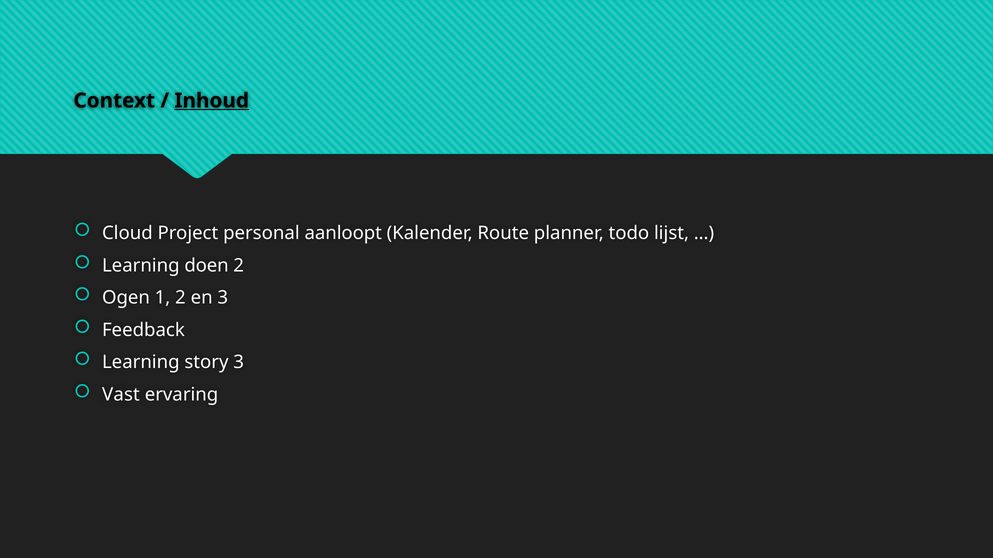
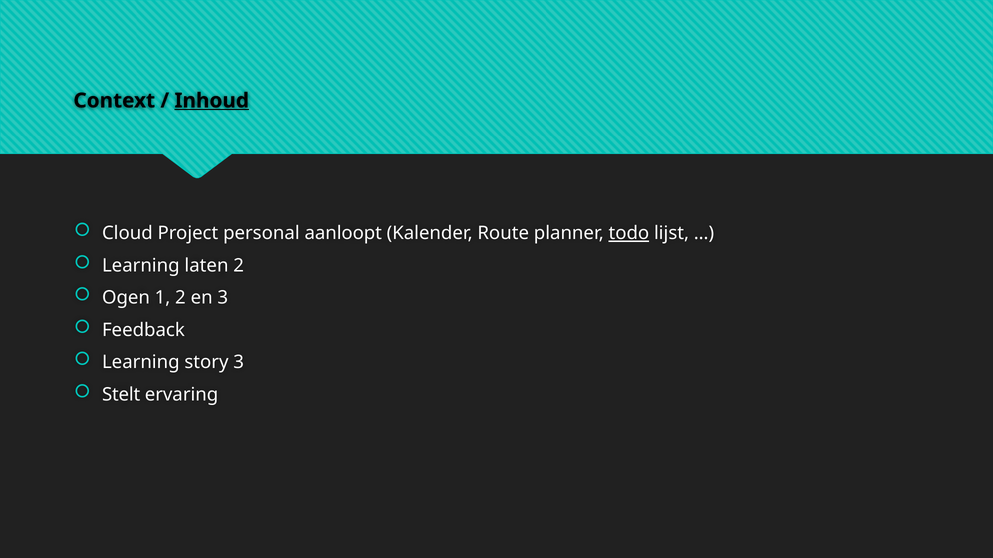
todo underline: none -> present
doen: doen -> laten
Vast: Vast -> Stelt
